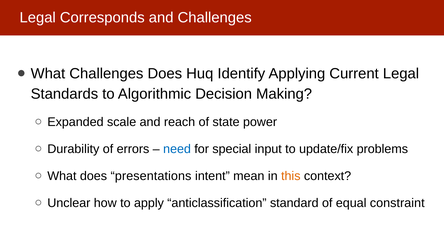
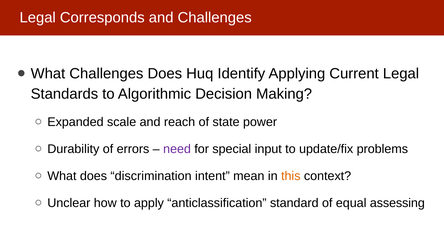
need colour: blue -> purple
presentations: presentations -> discrimination
constraint: constraint -> assessing
